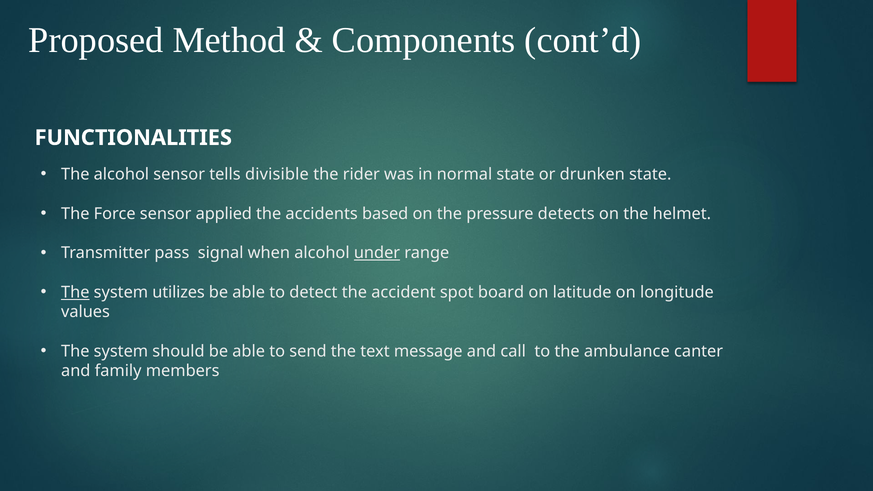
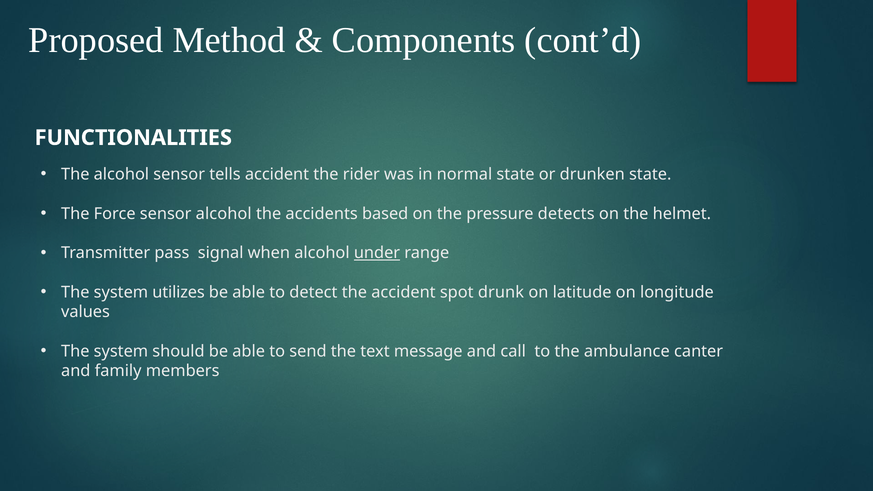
tells divisible: divisible -> accident
sensor applied: applied -> alcohol
The at (75, 292) underline: present -> none
board: board -> drunk
